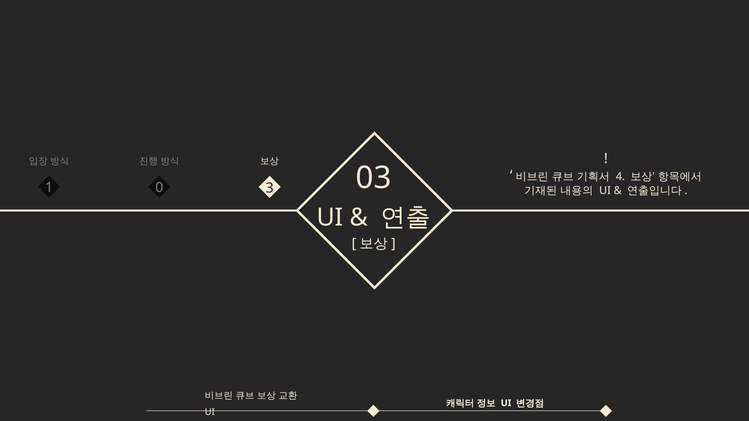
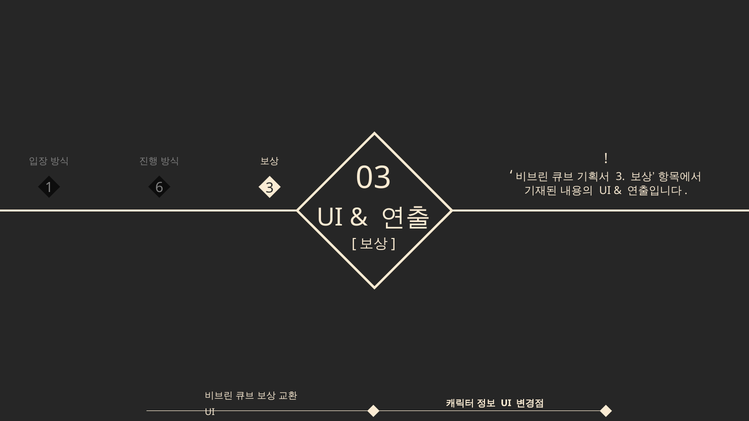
4 at (620, 177): 4 -> 3
0: 0 -> 6
